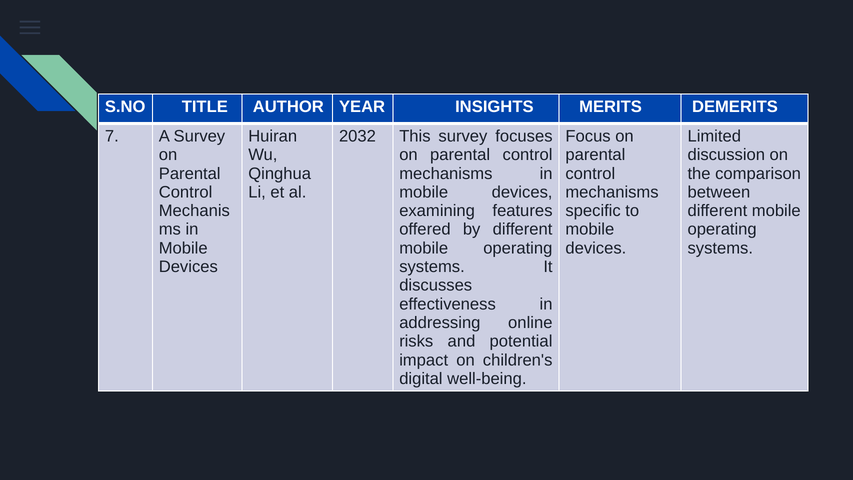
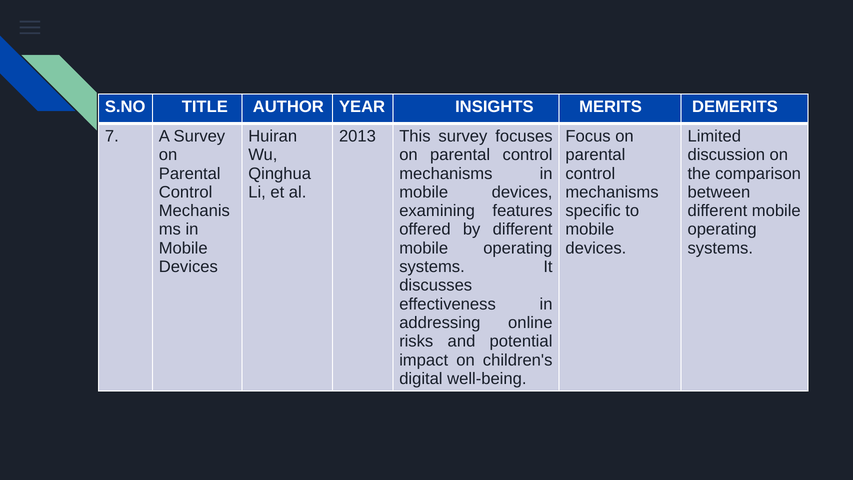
2032: 2032 -> 2013
